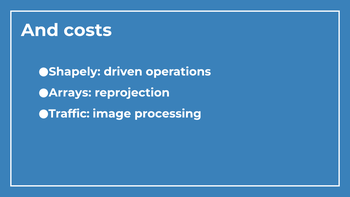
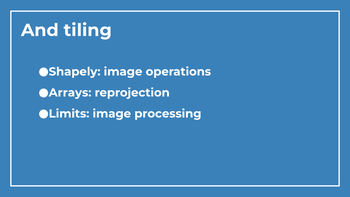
costs: costs -> tiling
Shapely driven: driven -> image
Traffic: Traffic -> Limits
